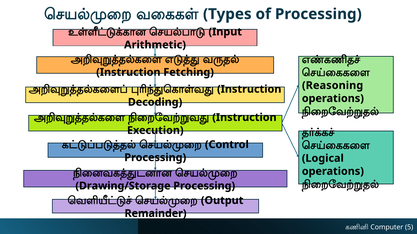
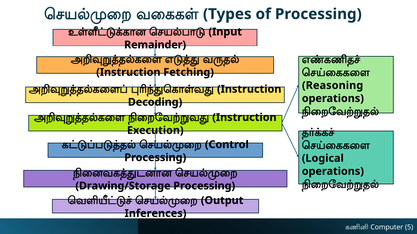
Arithmetic: Arithmetic -> Remainder
Remainder: Remainder -> Inferences
